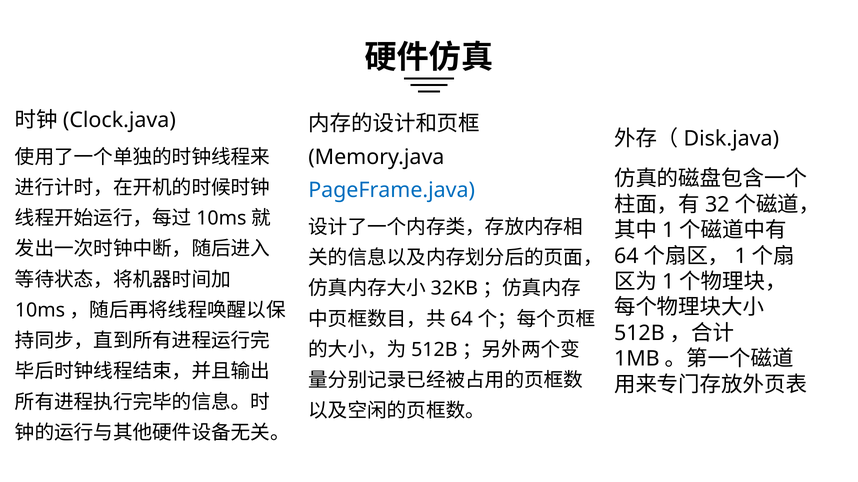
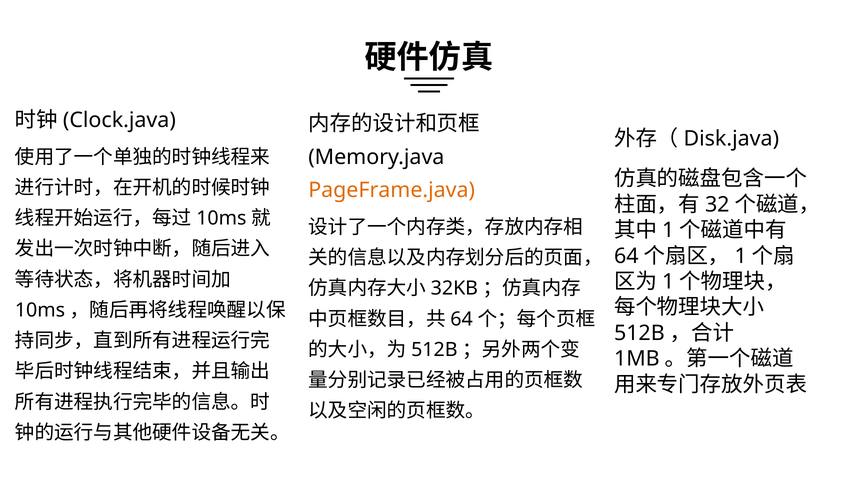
PageFrame.java colour: blue -> orange
